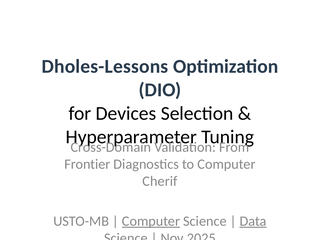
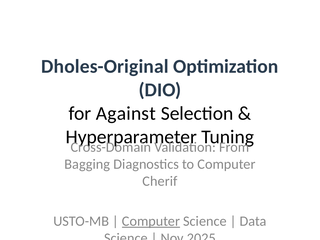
Dholes-Lessons: Dholes-Lessons -> Dholes-Original
Devices: Devices -> Against
Frontier: Frontier -> Bagging
Data underline: present -> none
